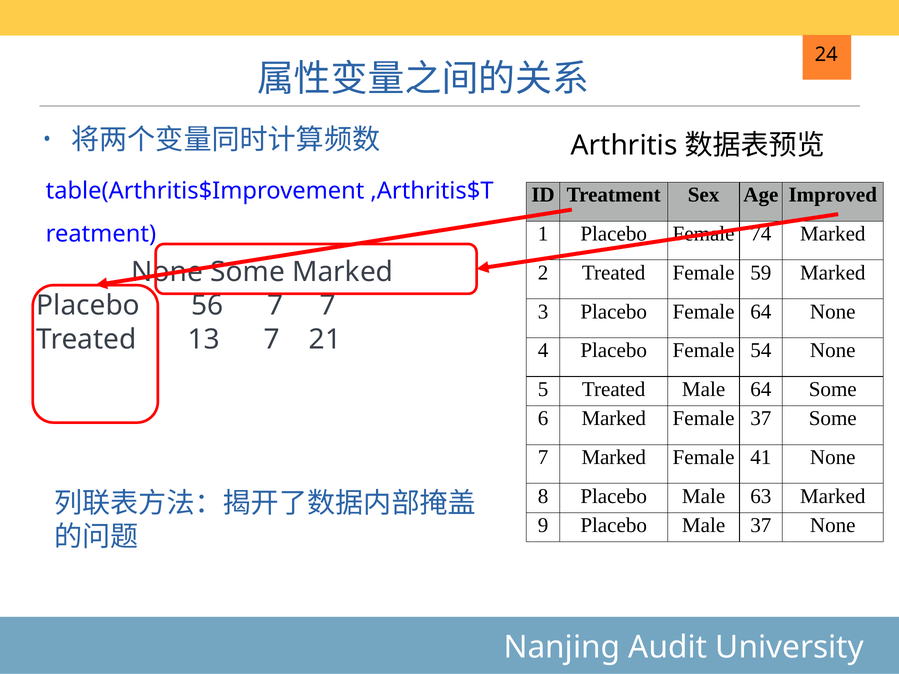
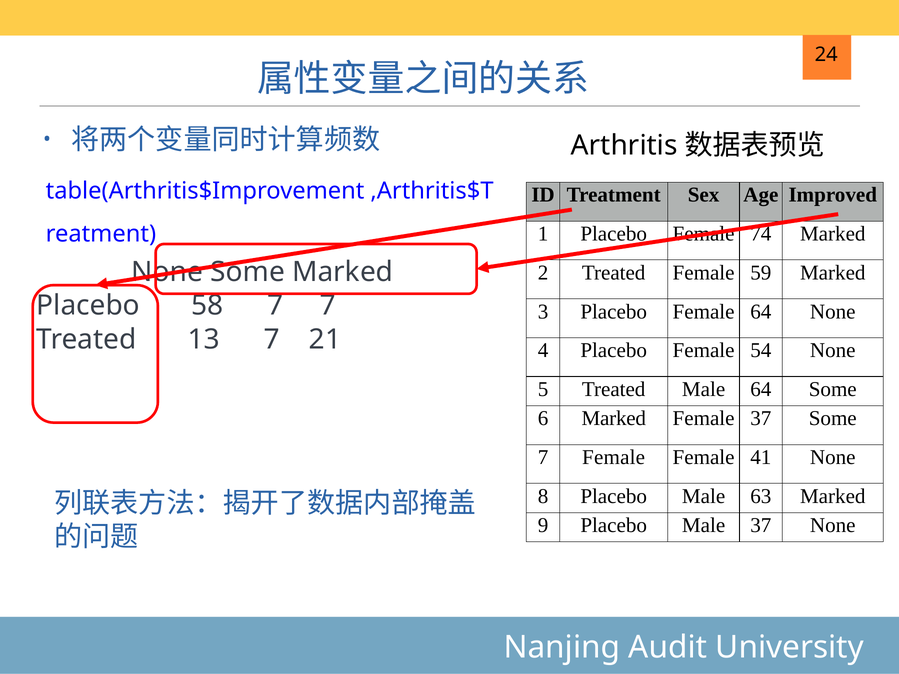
56: 56 -> 58
7 Marked: Marked -> Female
